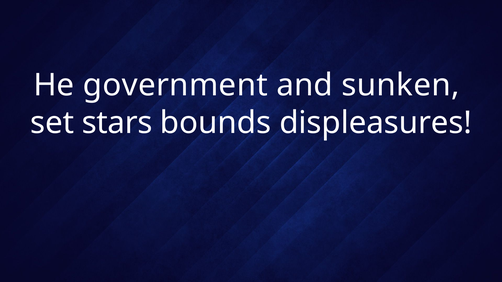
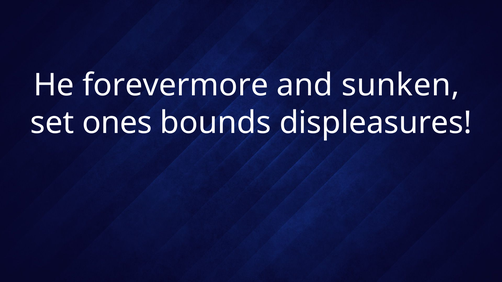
government: government -> forevermore
stars: stars -> ones
